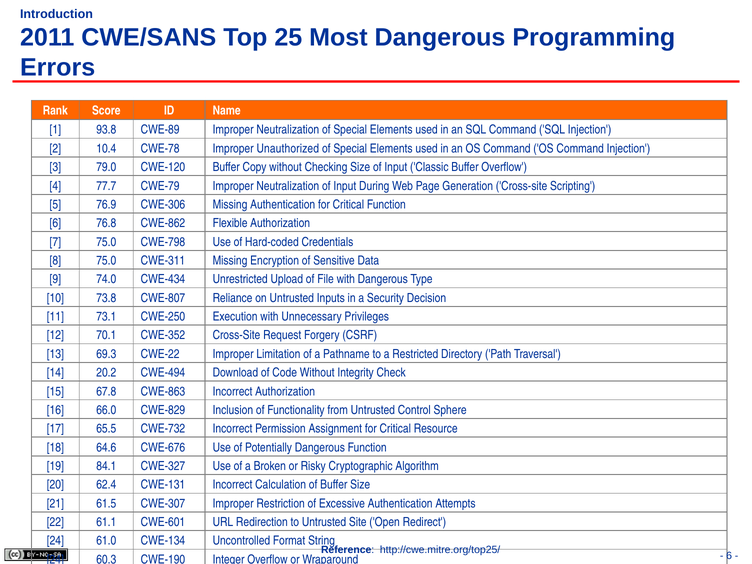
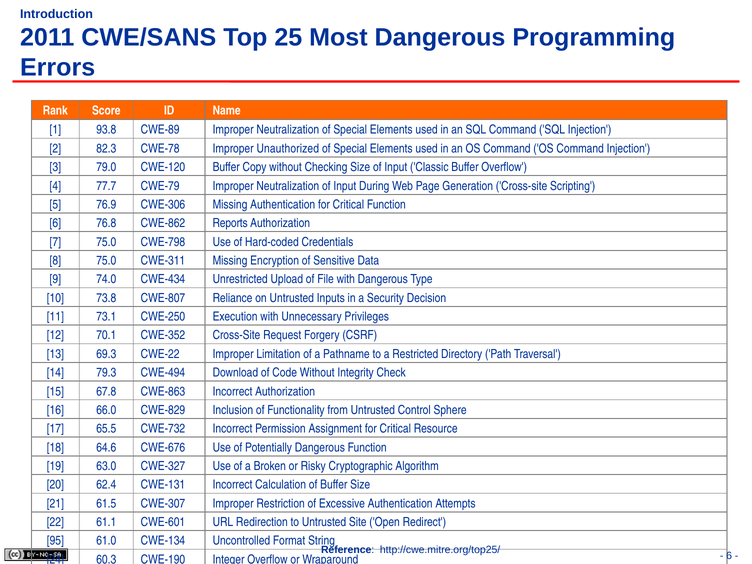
10.4: 10.4 -> 82.3
Flexible: Flexible -> Reports
20.2: 20.2 -> 79.3
84.1: 84.1 -> 63.0
24 at (55, 541): 24 -> 95
